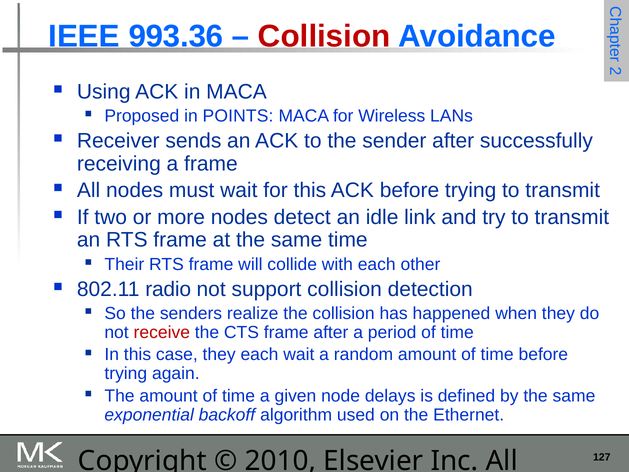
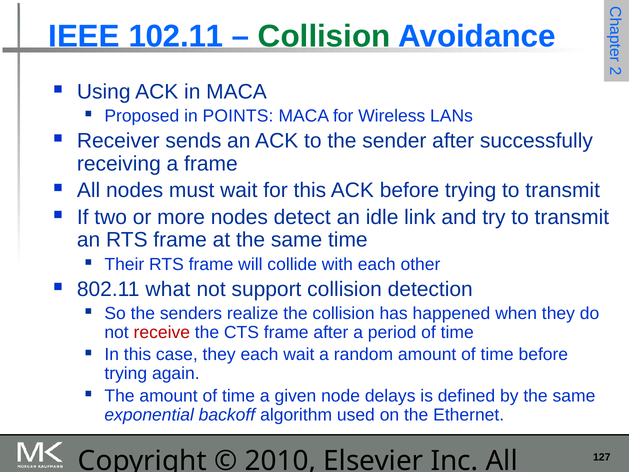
993.36: 993.36 -> 102.11
Collision at (324, 36) colour: red -> green
radio: radio -> what
